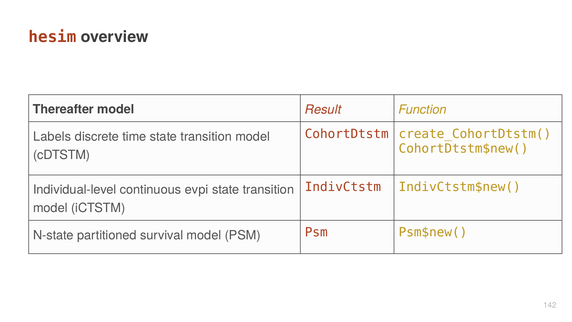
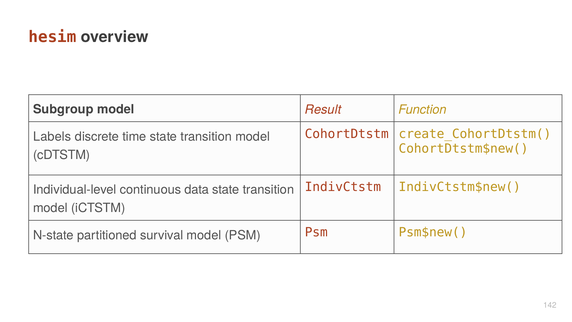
Thereafter: Thereafter -> Subgroup
evpi: evpi -> data
